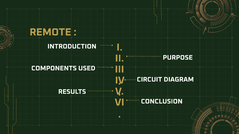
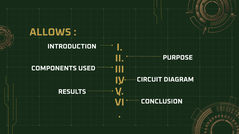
REMOTE: REMOTE -> ALLOWS
